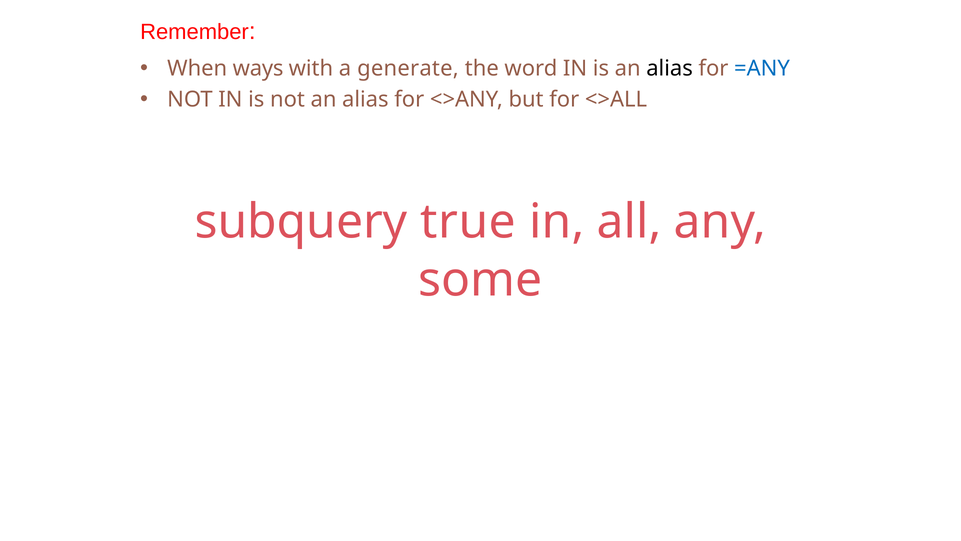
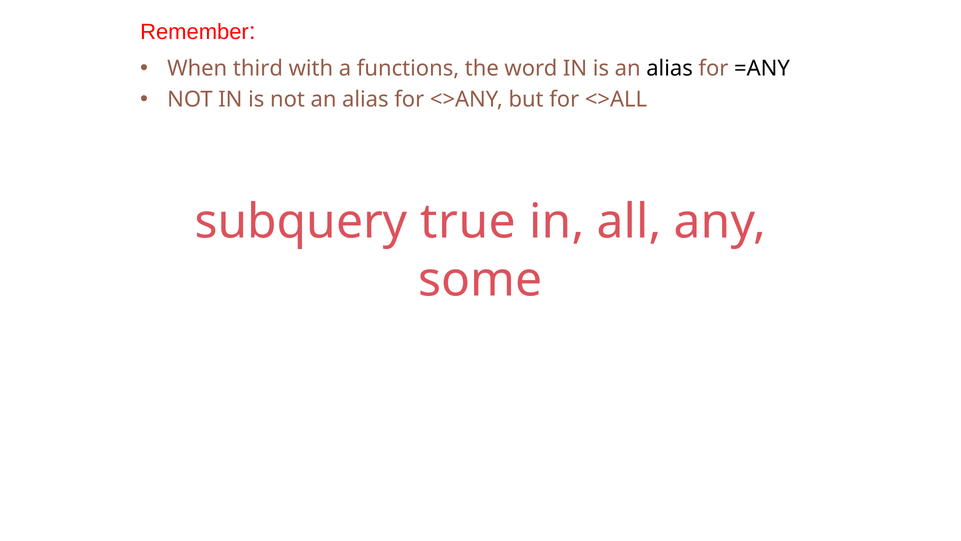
ways: ways -> third
generate: generate -> functions
=ANY colour: blue -> black
